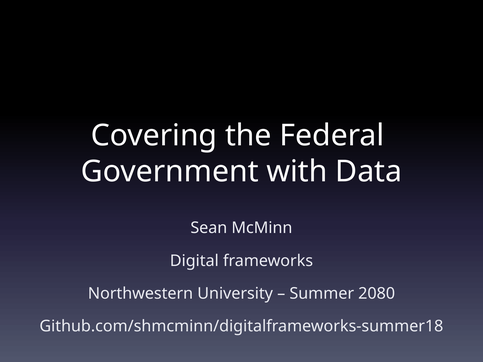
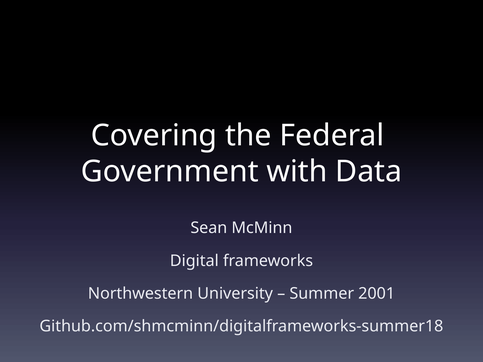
2080: 2080 -> 2001
